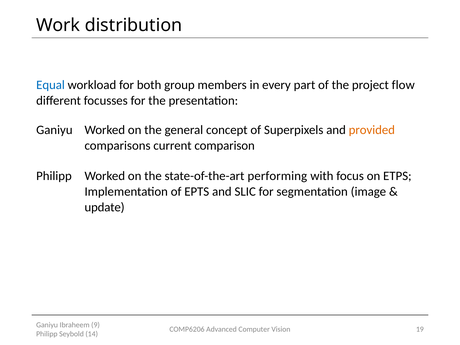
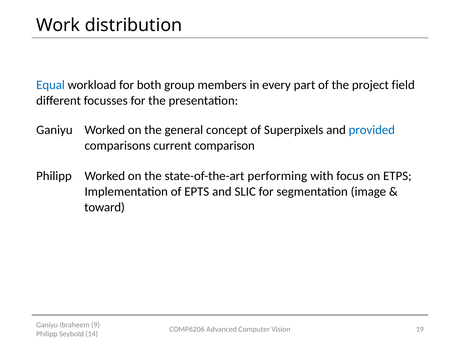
flow: flow -> field
provided colour: orange -> blue
update: update -> toward
